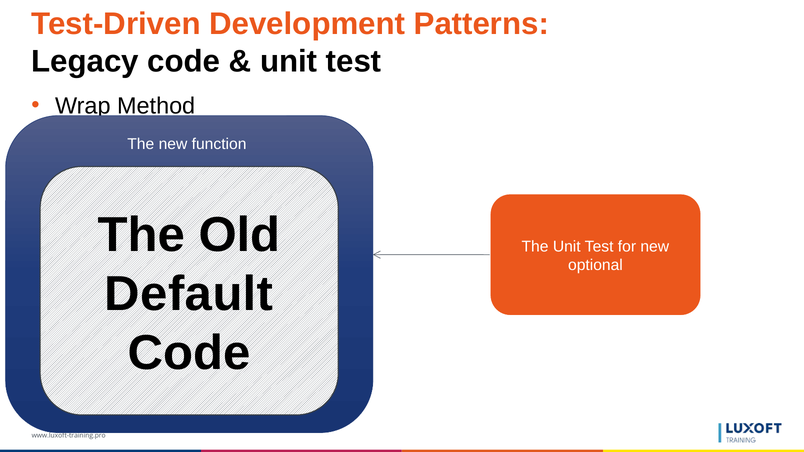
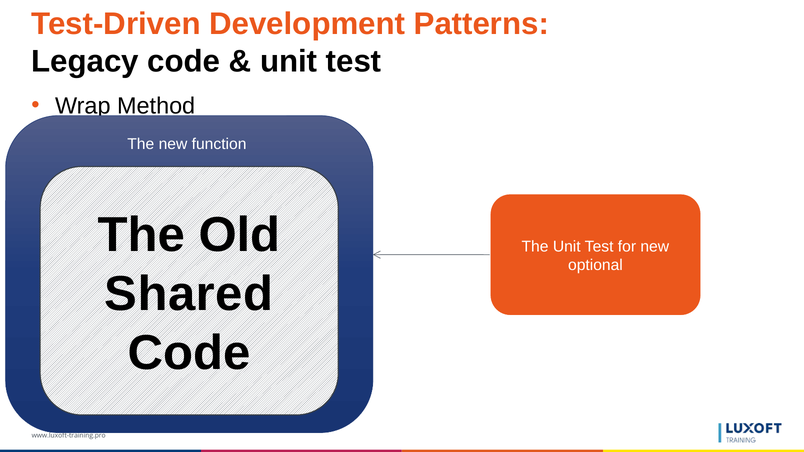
Default: Default -> Shared
